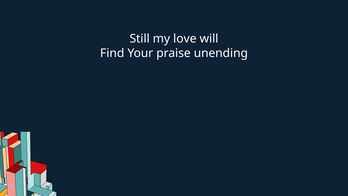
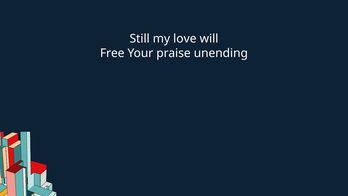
Find: Find -> Free
